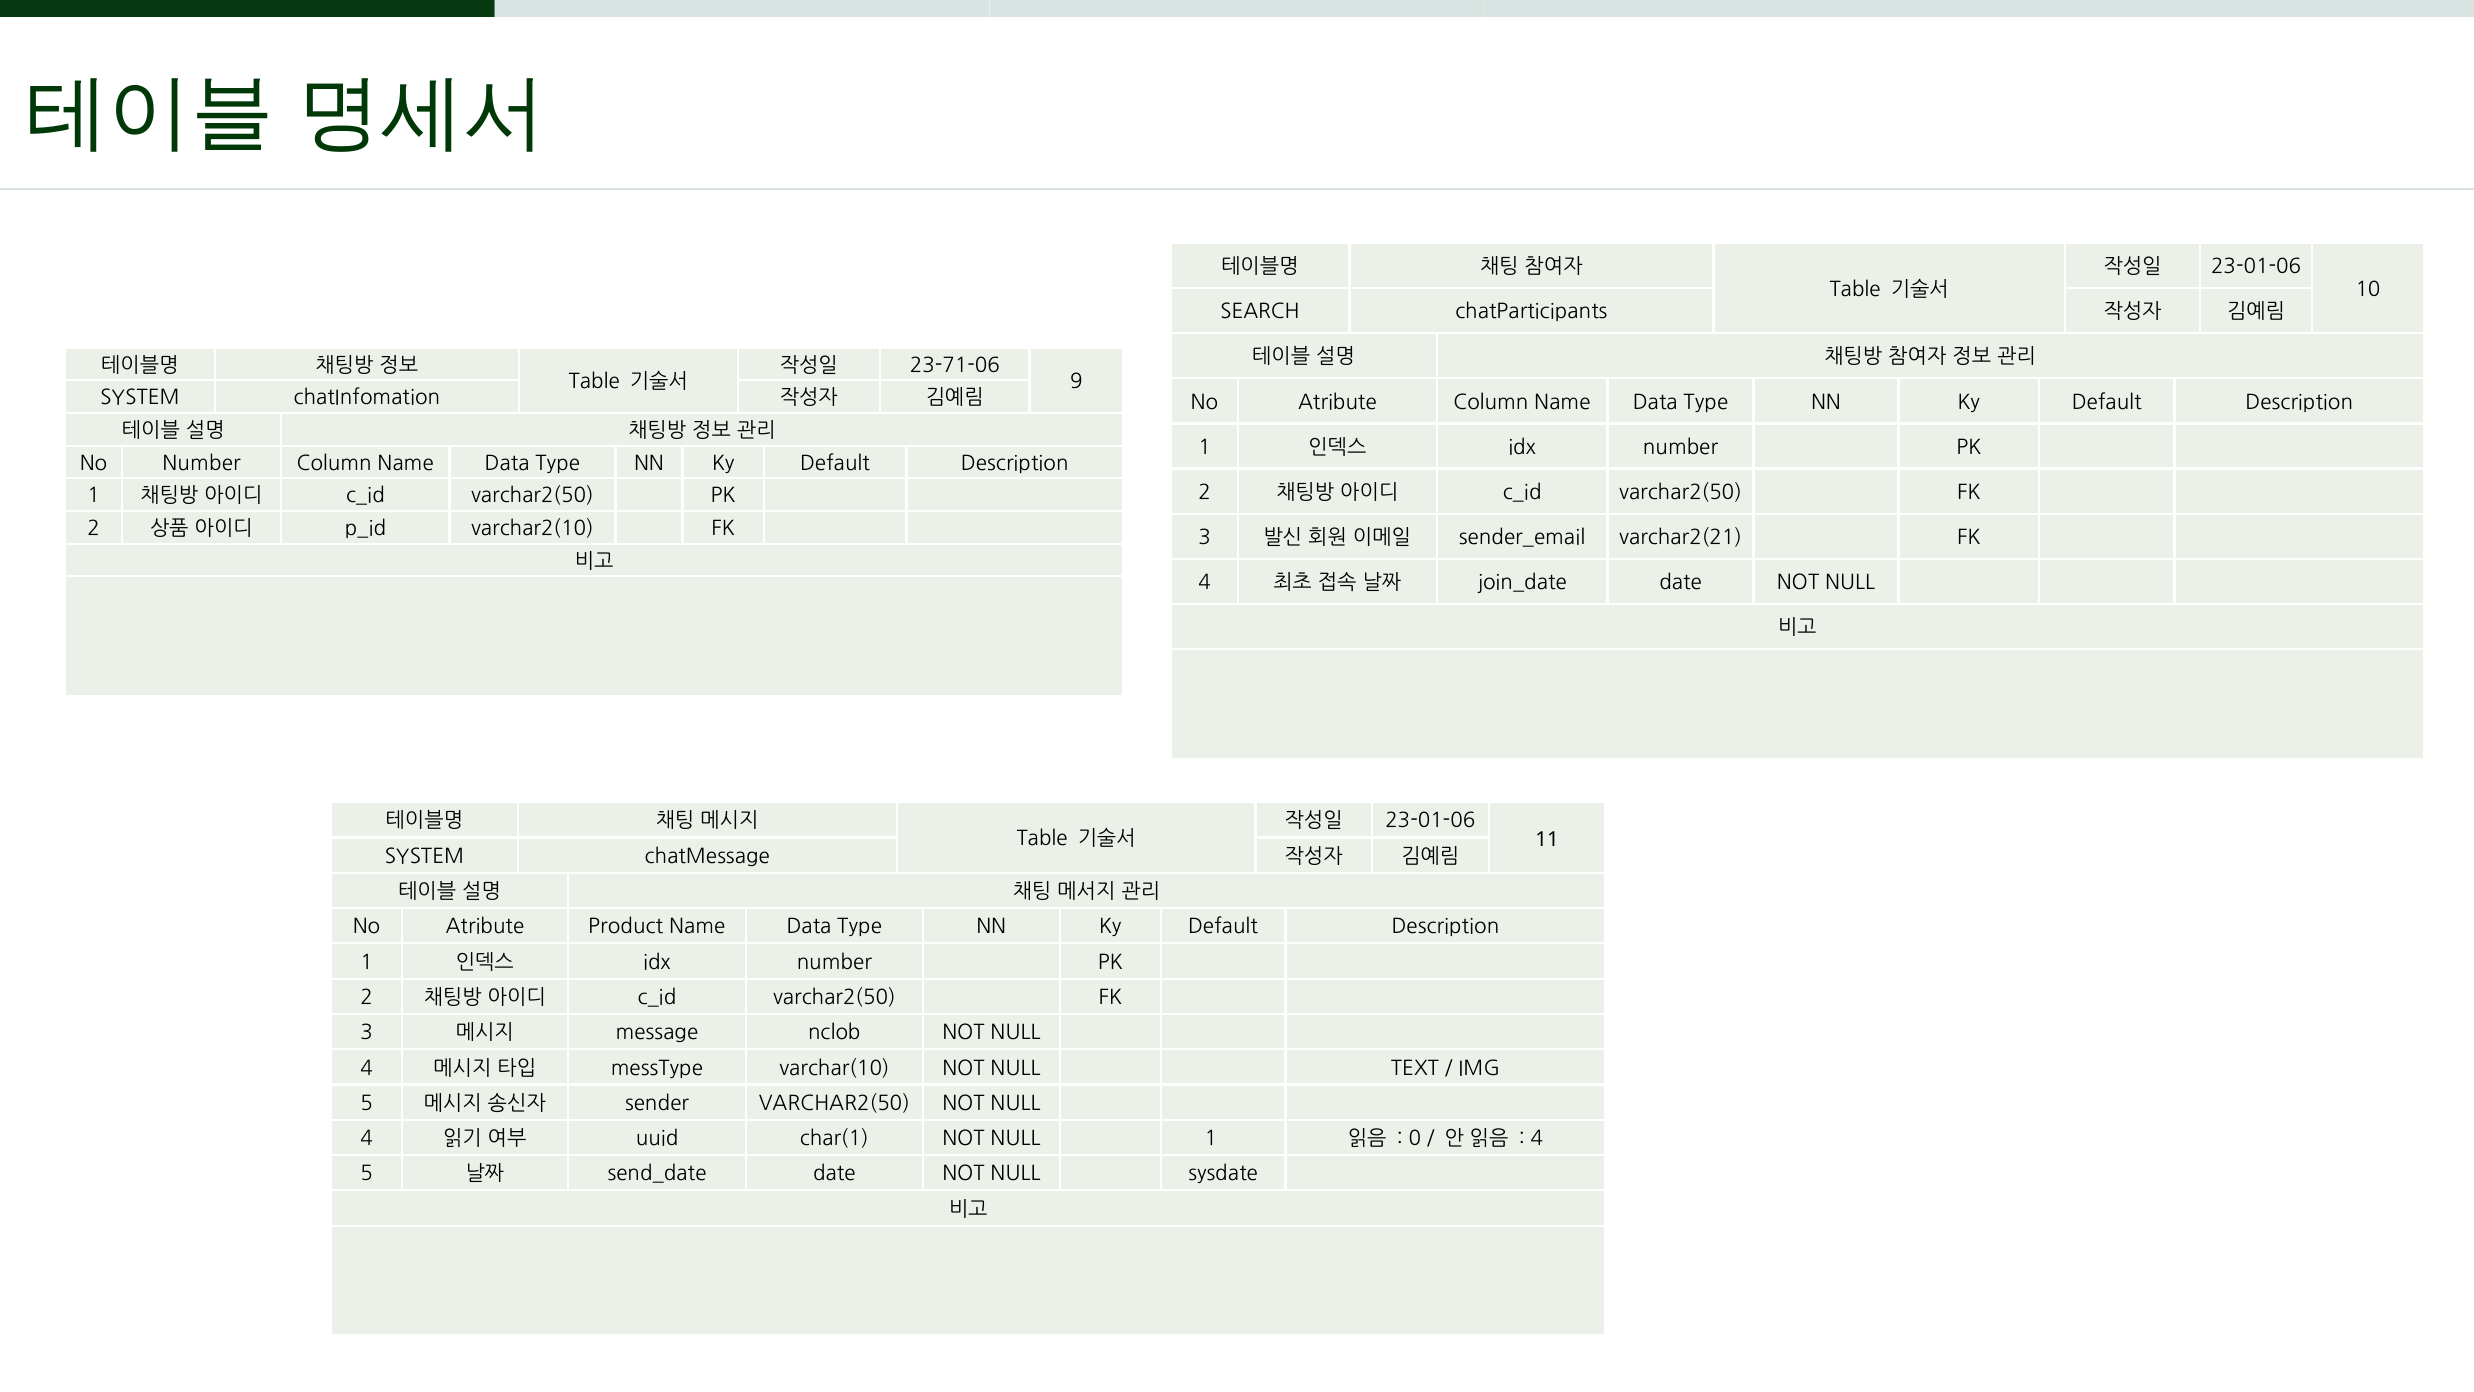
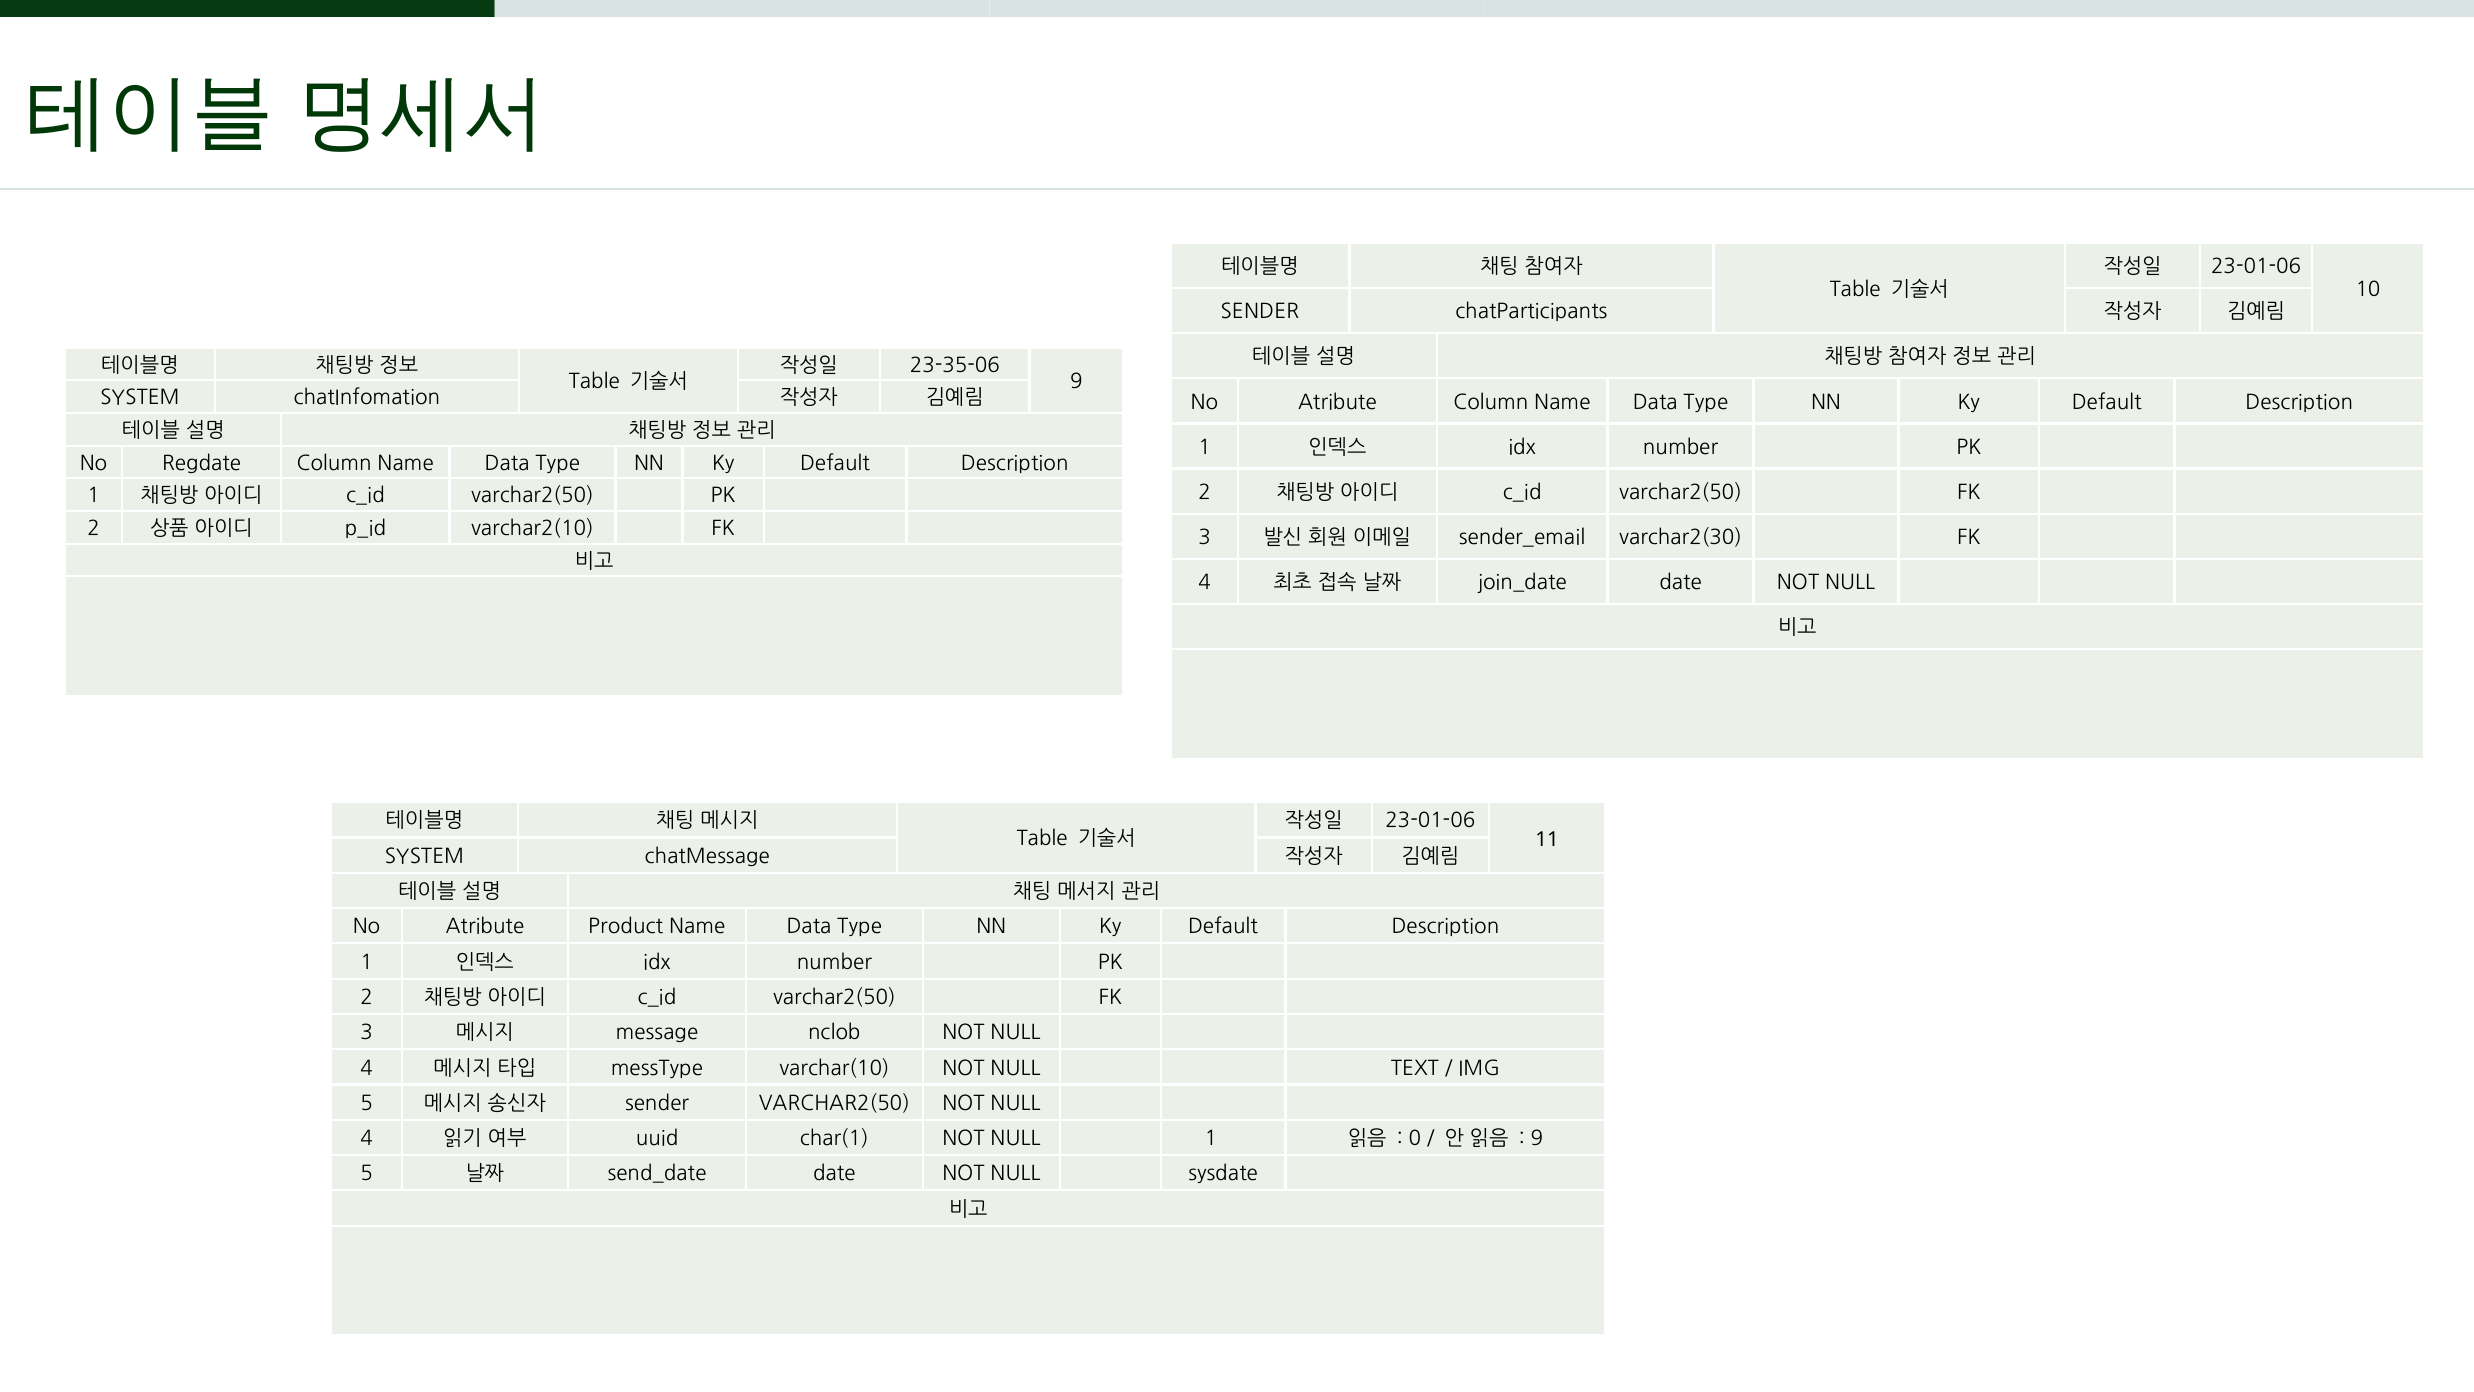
SEARCH at (1260, 312): SEARCH -> SENDER
23-71-06: 23-71-06 -> 23-35-06
No Number: Number -> Regdate
varchar2(21: varchar2(21 -> varchar2(30
4 at (1537, 1138): 4 -> 9
